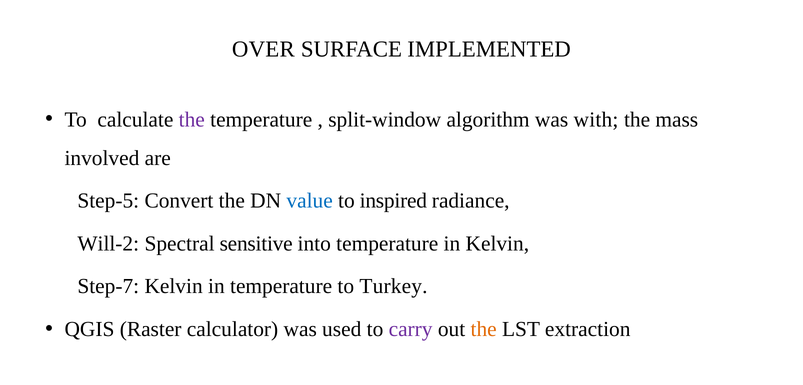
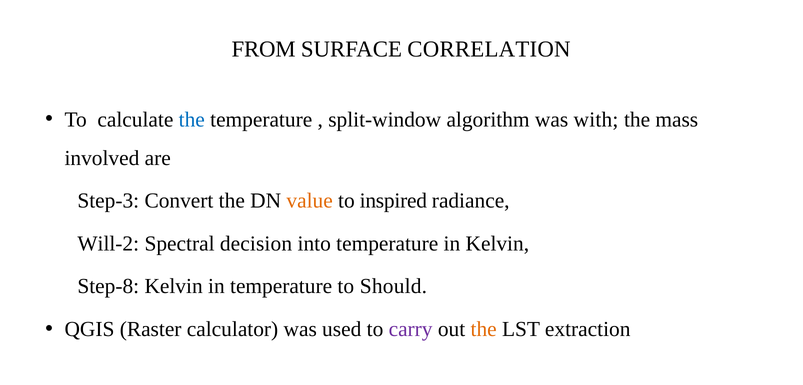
OVER: OVER -> FROM
IMPLEMENTED: IMPLEMENTED -> CORRELATION
the at (192, 120) colour: purple -> blue
Step-5: Step-5 -> Step-3
value colour: blue -> orange
sensitive: sensitive -> decision
Step-7: Step-7 -> Step-8
Turkey: Turkey -> Should
